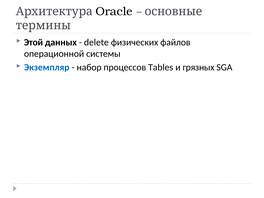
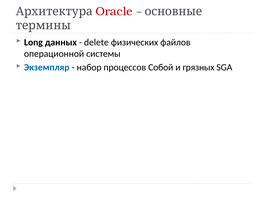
Oracle colour: black -> red
Этой: Этой -> Long
Tables: Tables -> Собой
